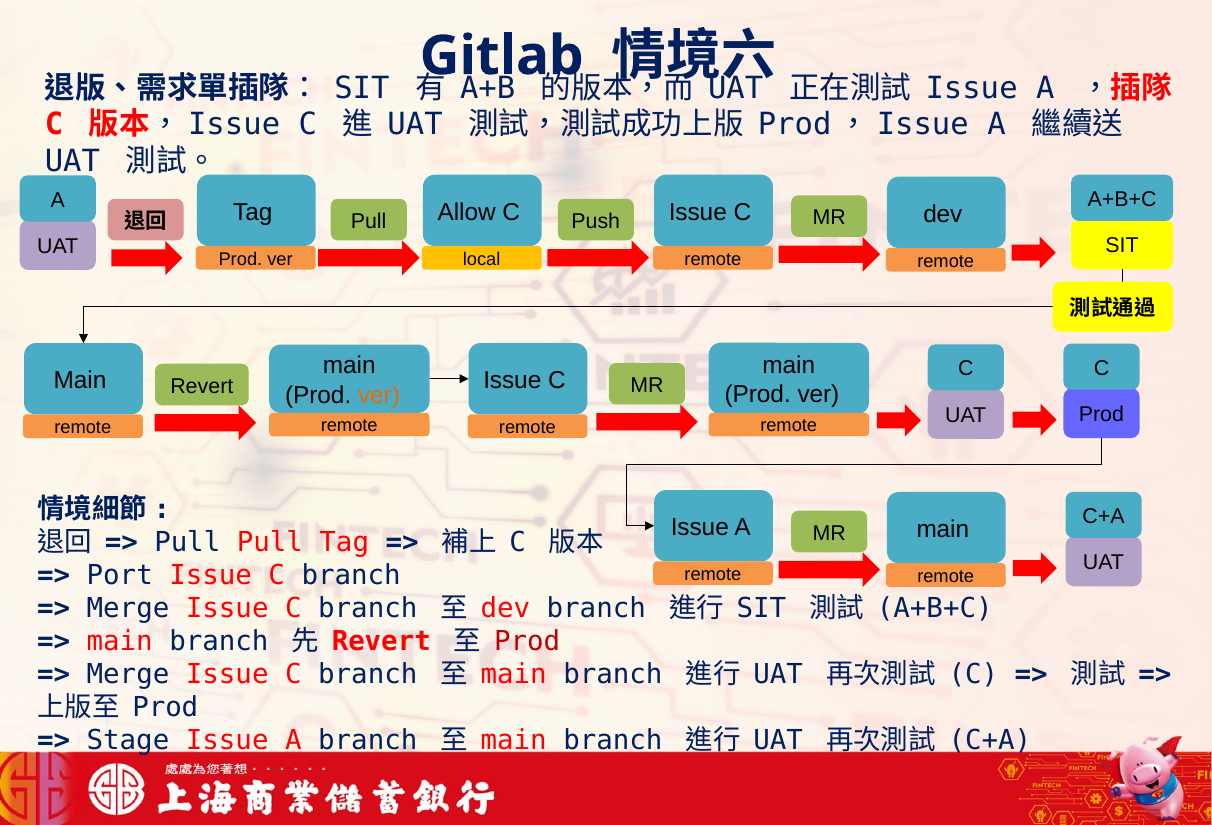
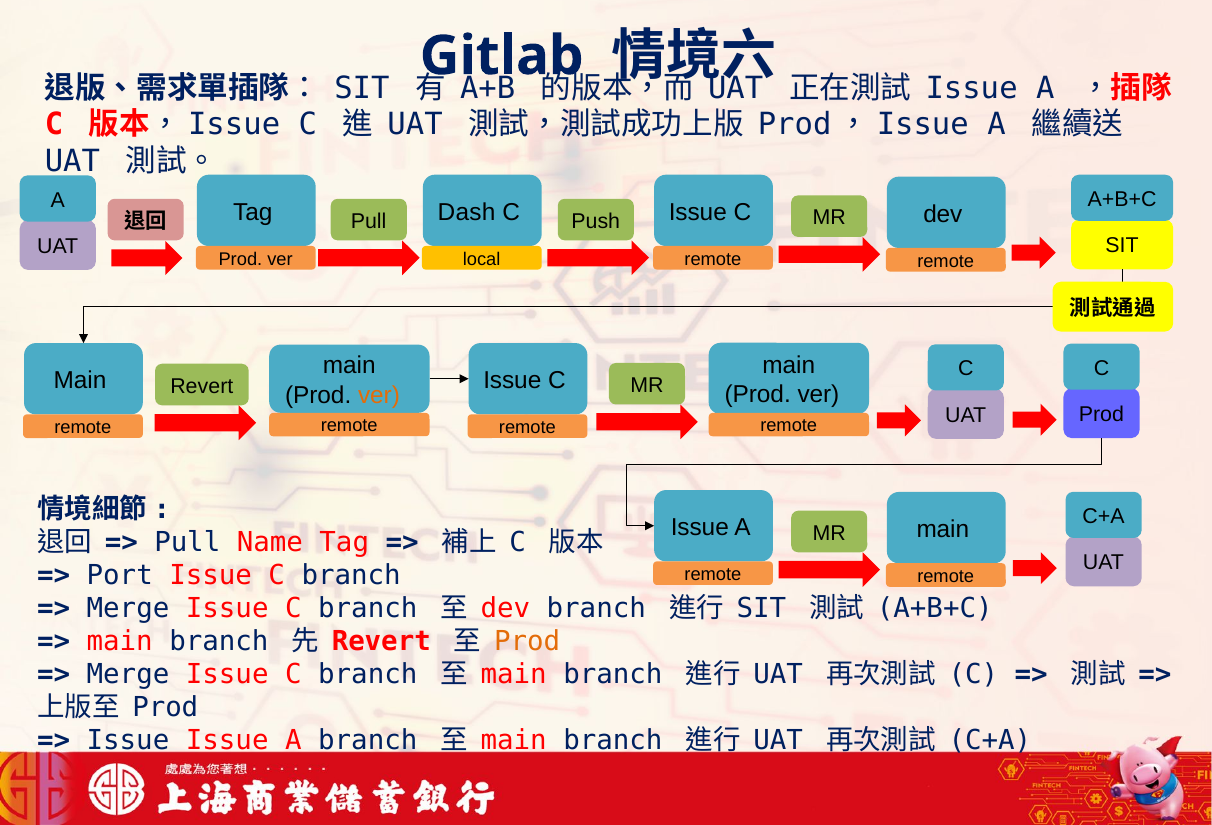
Allow: Allow -> Dash
Pull Pull: Pull -> Name
Prod at (527, 641) colour: red -> orange
Stage at (128, 740): Stage -> Issue
